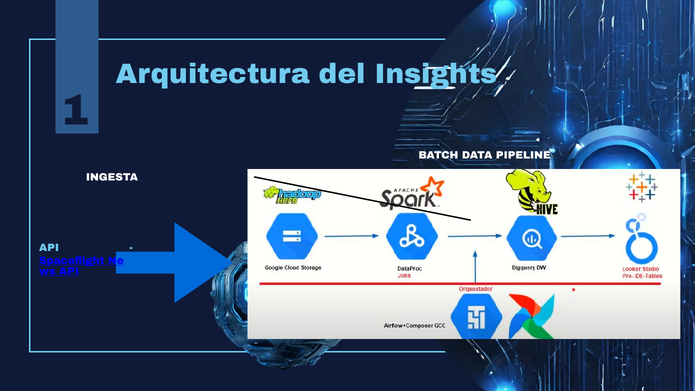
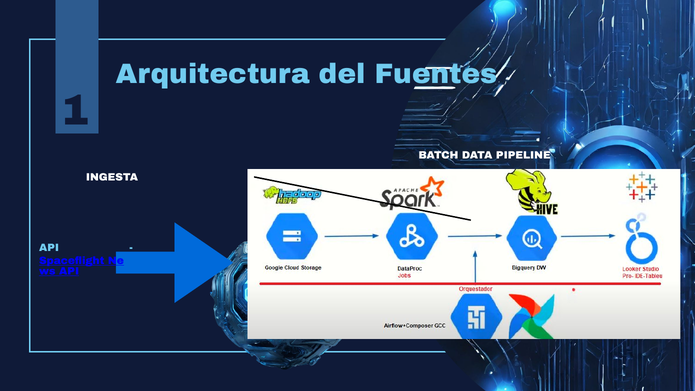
Insights: Insights -> Fuentes
